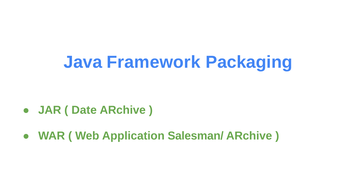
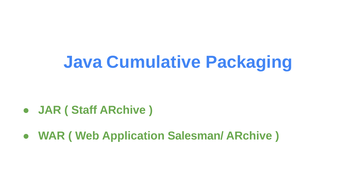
Framework: Framework -> Cumulative
Date: Date -> Staff
